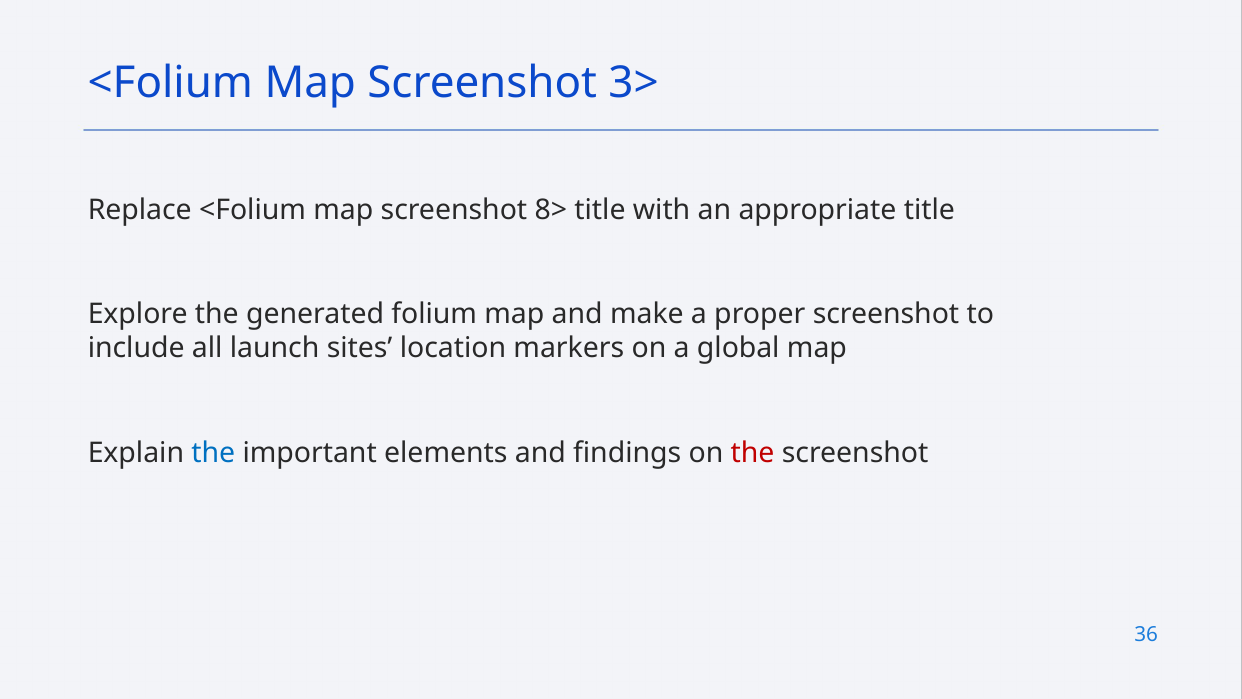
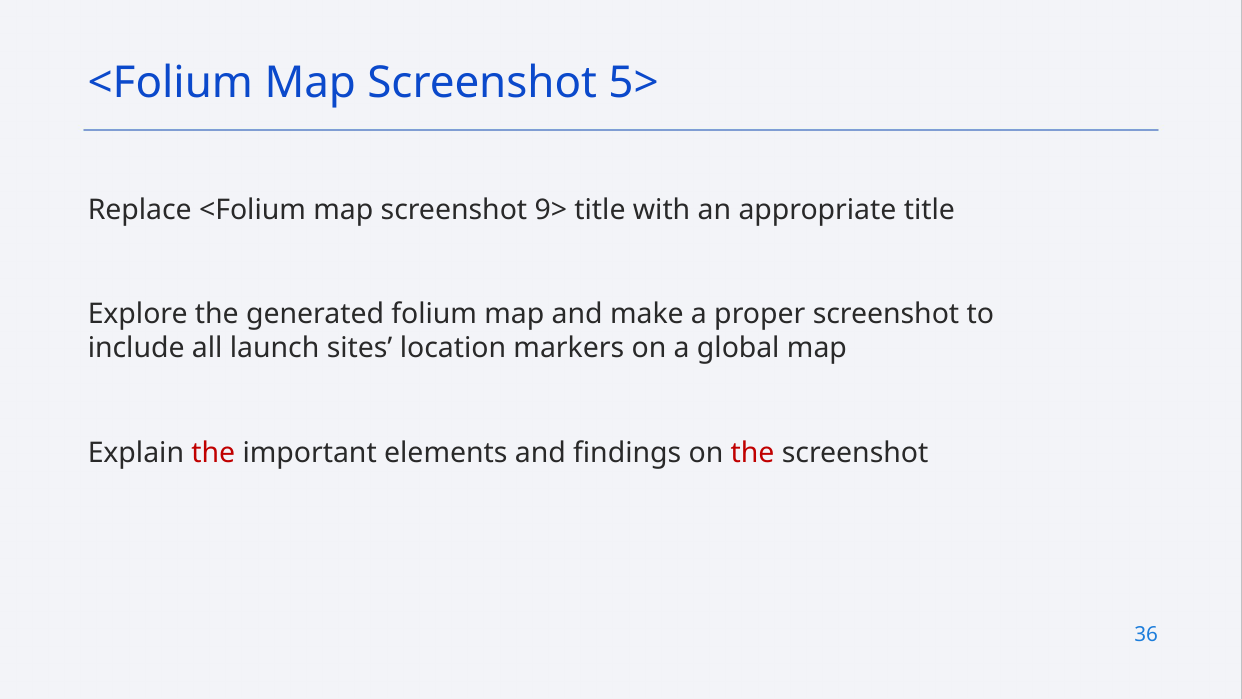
3>: 3> -> 5>
8>: 8> -> 9>
the at (213, 453) colour: blue -> red
